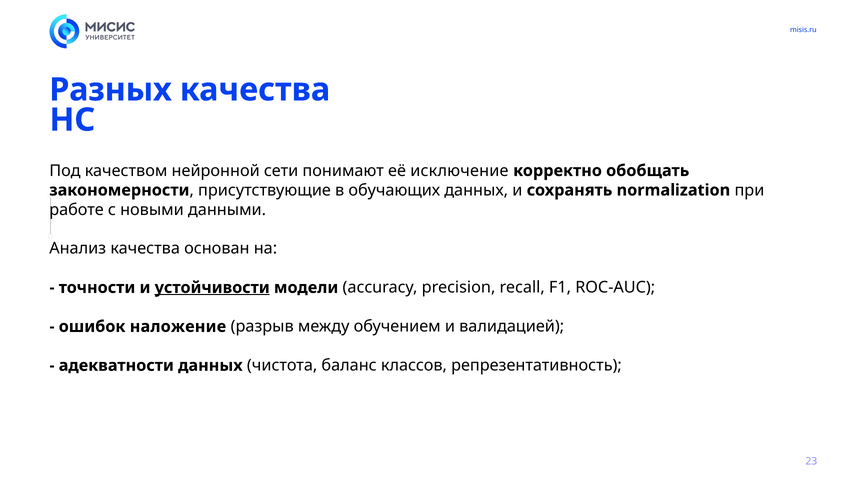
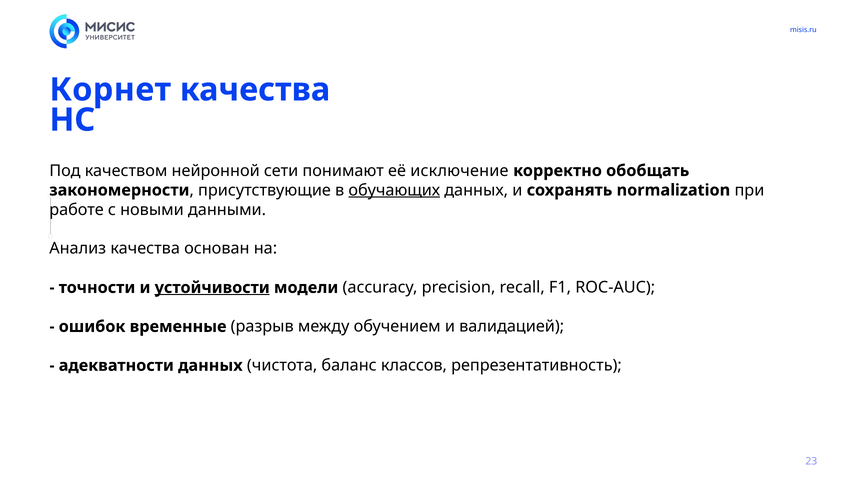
Разных: Разных -> Корнет
обучающих underline: none -> present
наложение: наложение -> временные
